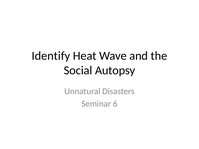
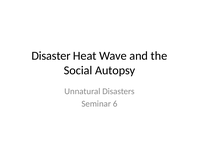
Identify: Identify -> Disaster
